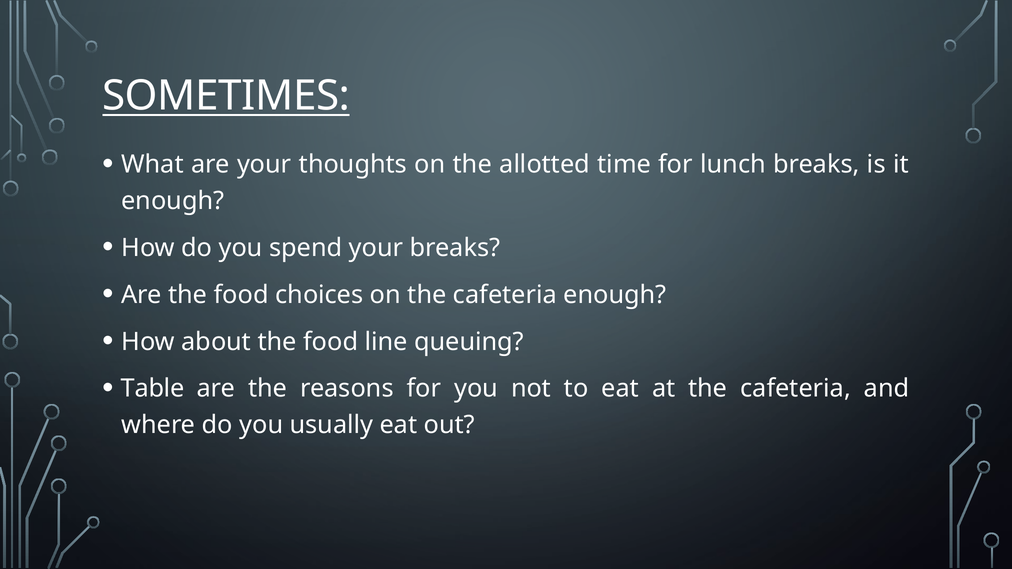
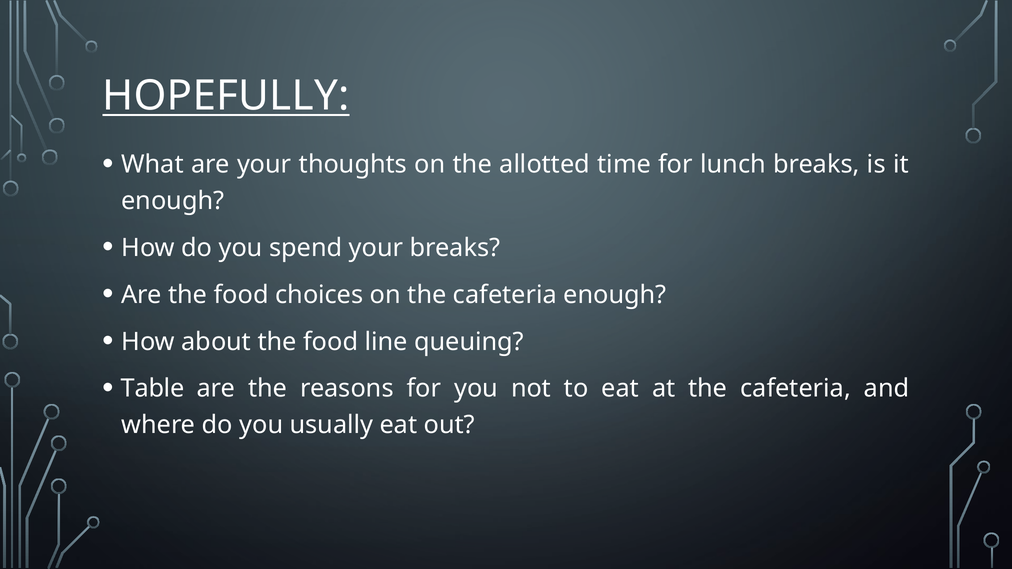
SOMETIMES: SOMETIMES -> HOPEFULLY
